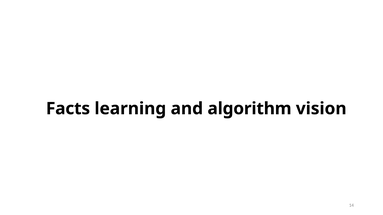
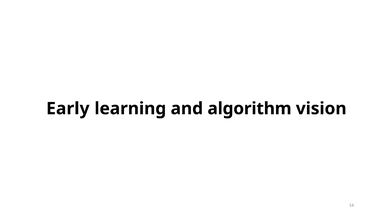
Facts: Facts -> Early
